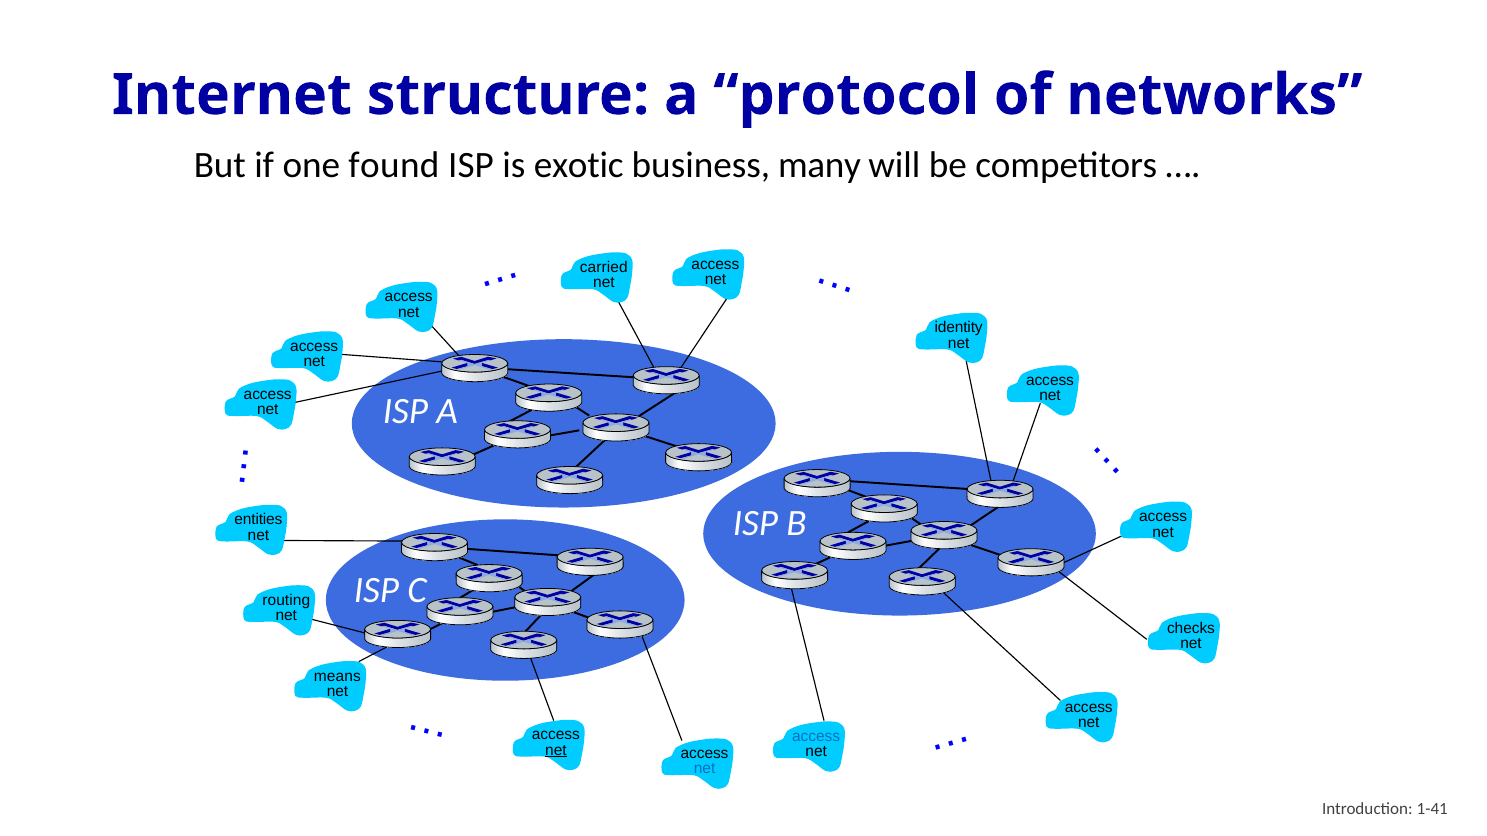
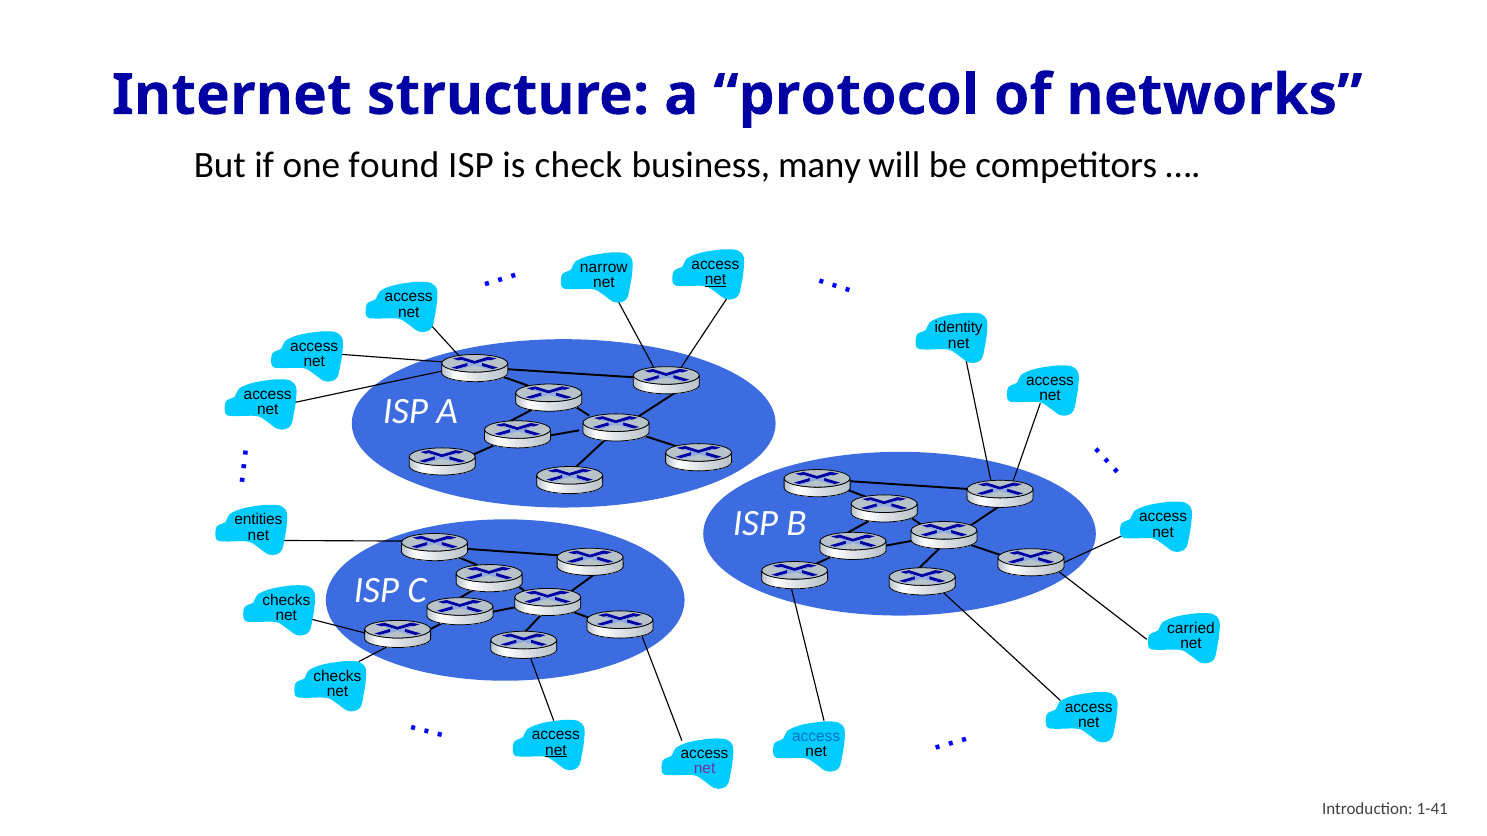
exotic: exotic -> check
carried: carried -> narrow
net at (715, 280) underline: none -> present
routing at (286, 600): routing -> checks
checks: checks -> carried
means at (337, 676): means -> checks
net at (705, 769) colour: blue -> purple
